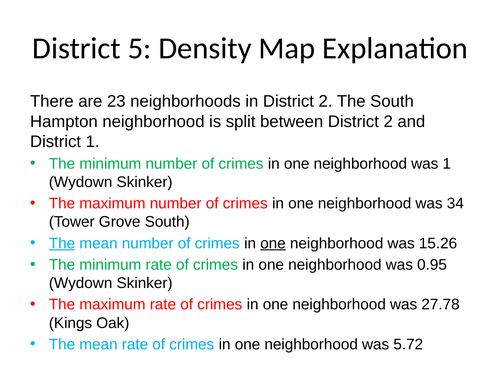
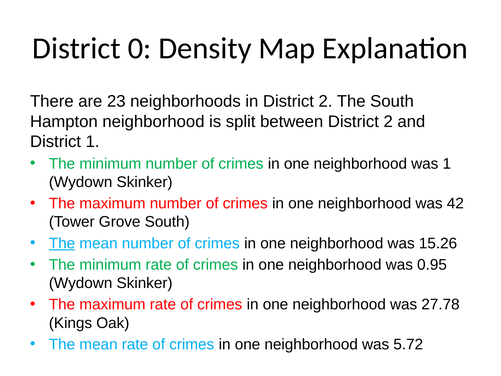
5: 5 -> 0
34: 34 -> 42
one at (273, 243) underline: present -> none
